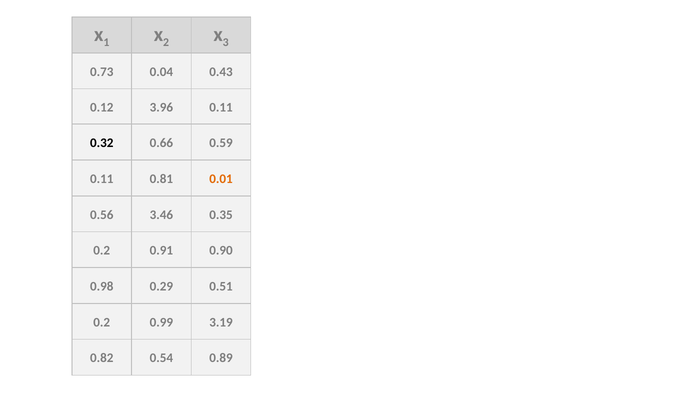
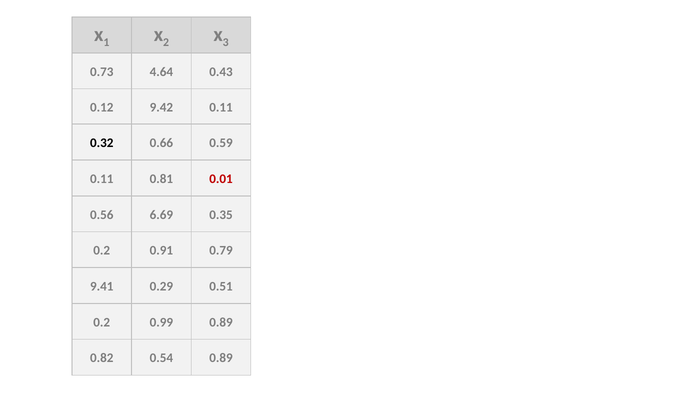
0.04: 0.04 -> 4.64
3.96: 3.96 -> 9.42
0.01 colour: orange -> red
3.46: 3.46 -> 6.69
0.90: 0.90 -> 0.79
0.98: 0.98 -> 9.41
0.99 3.19: 3.19 -> 0.89
